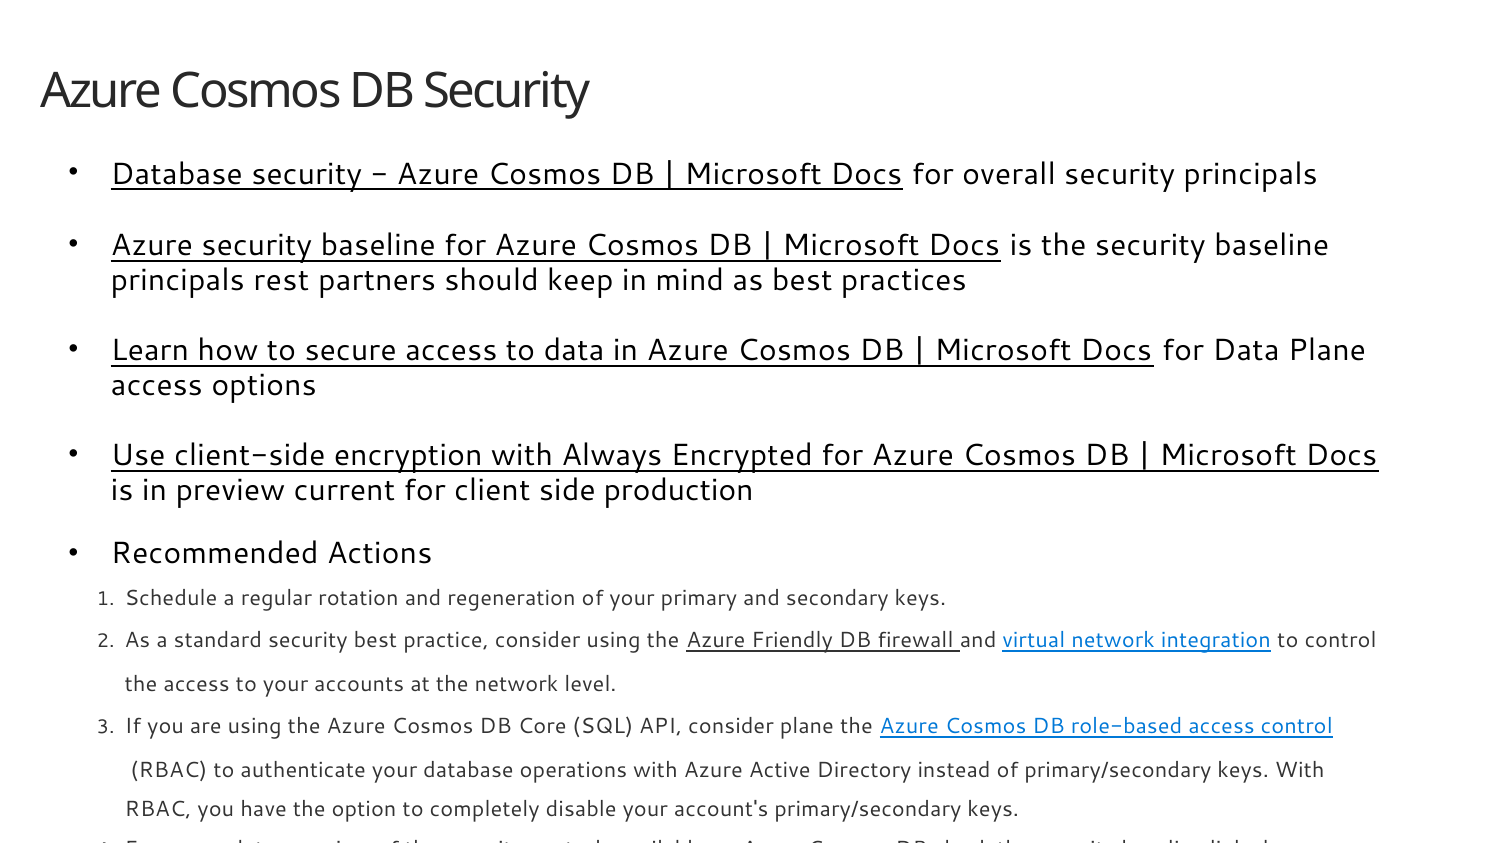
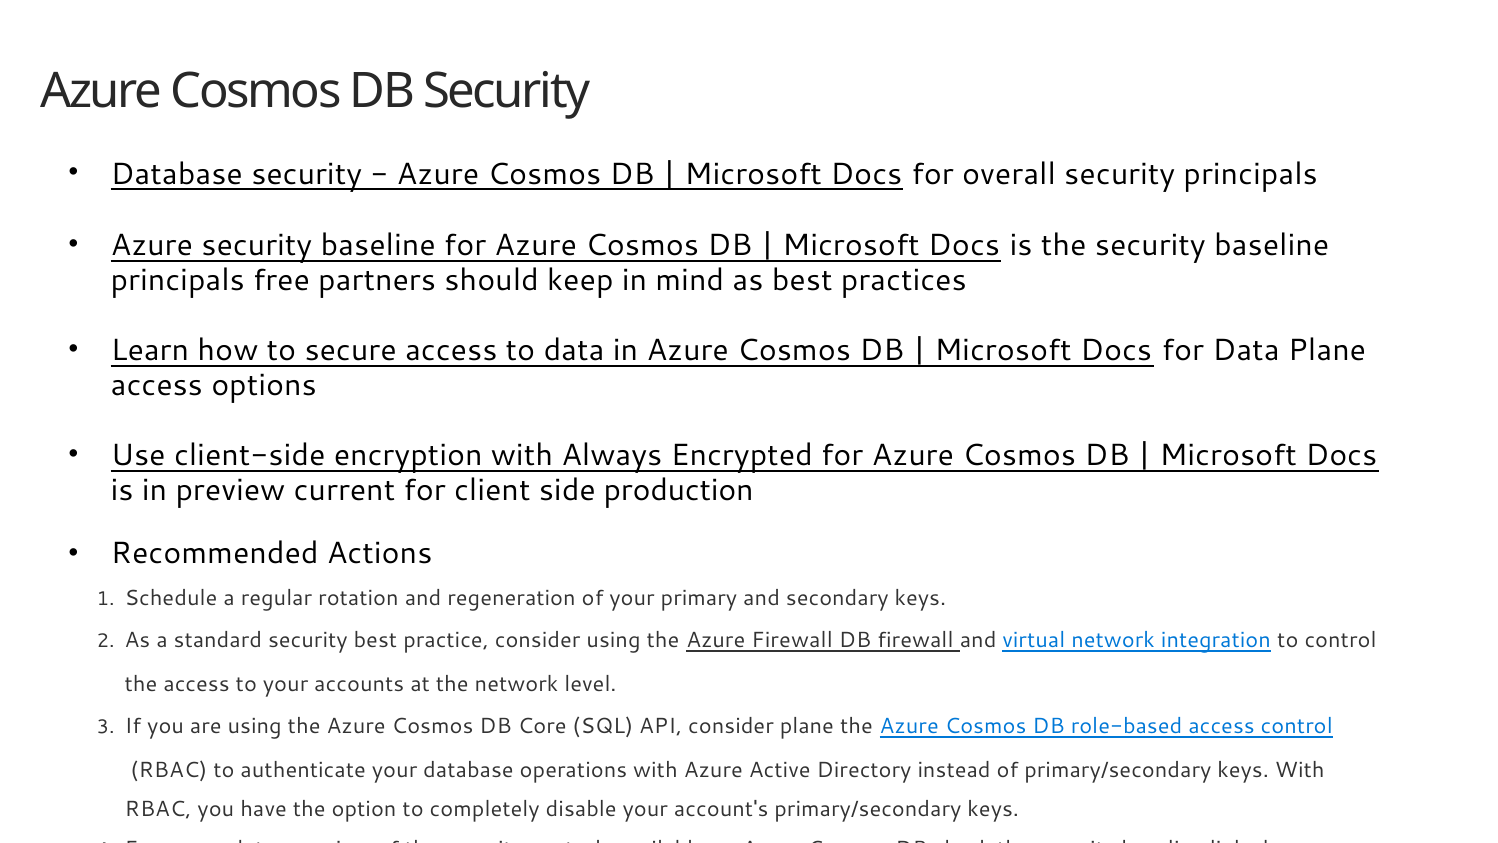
rest: rest -> free
Azure Friendly: Friendly -> Firewall
